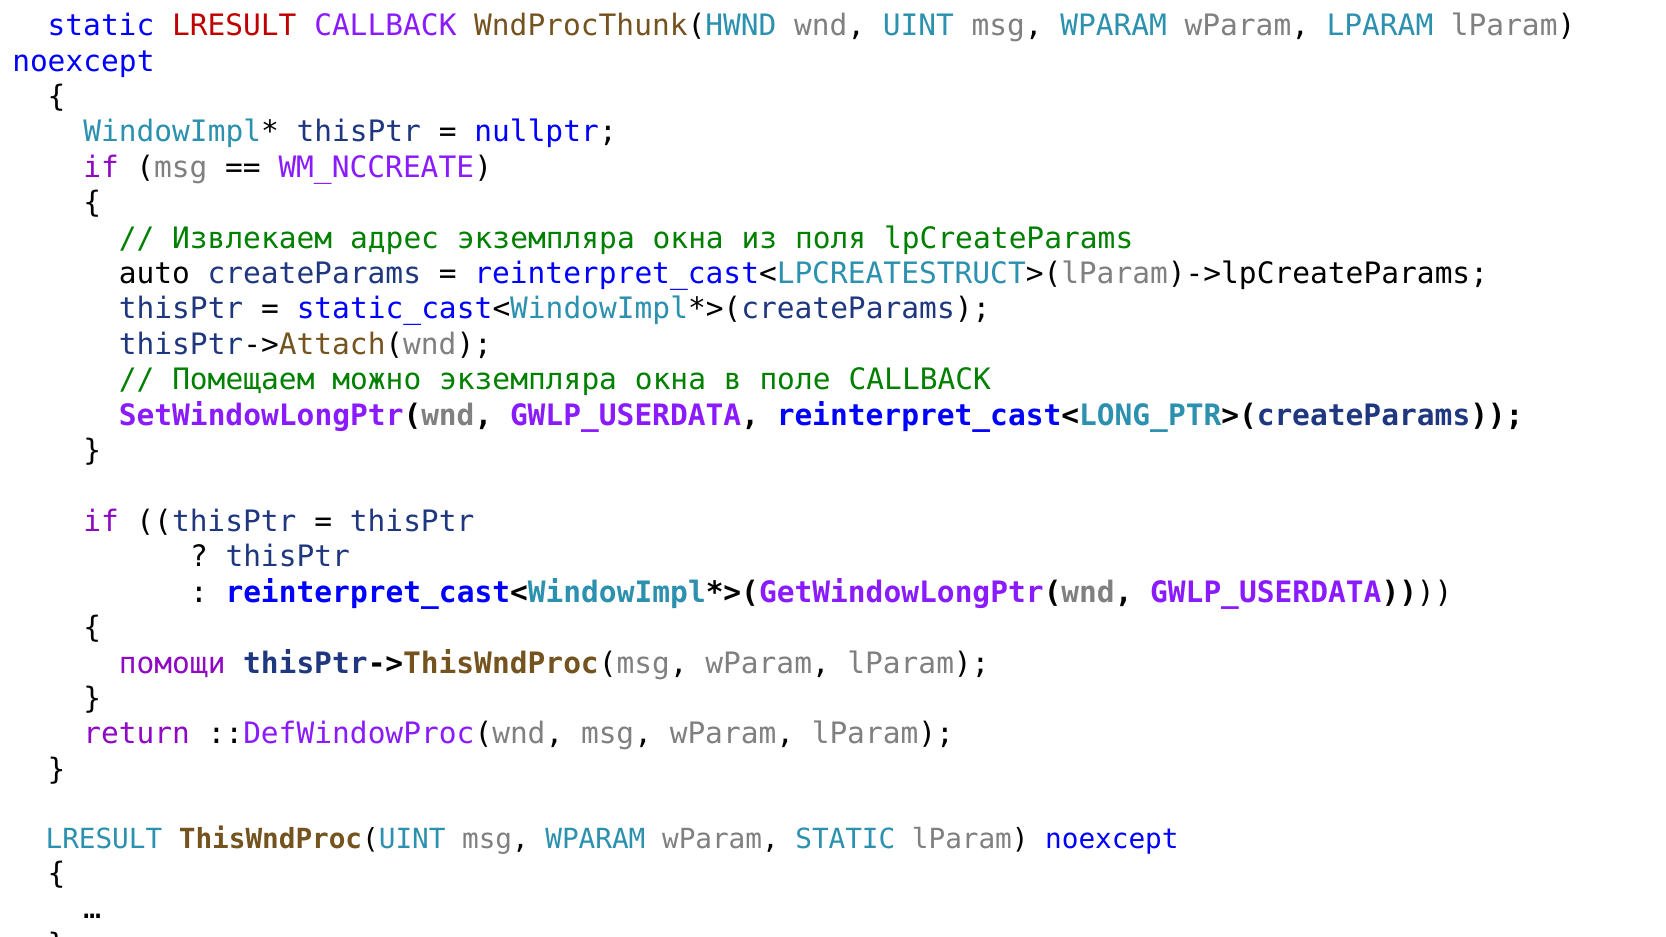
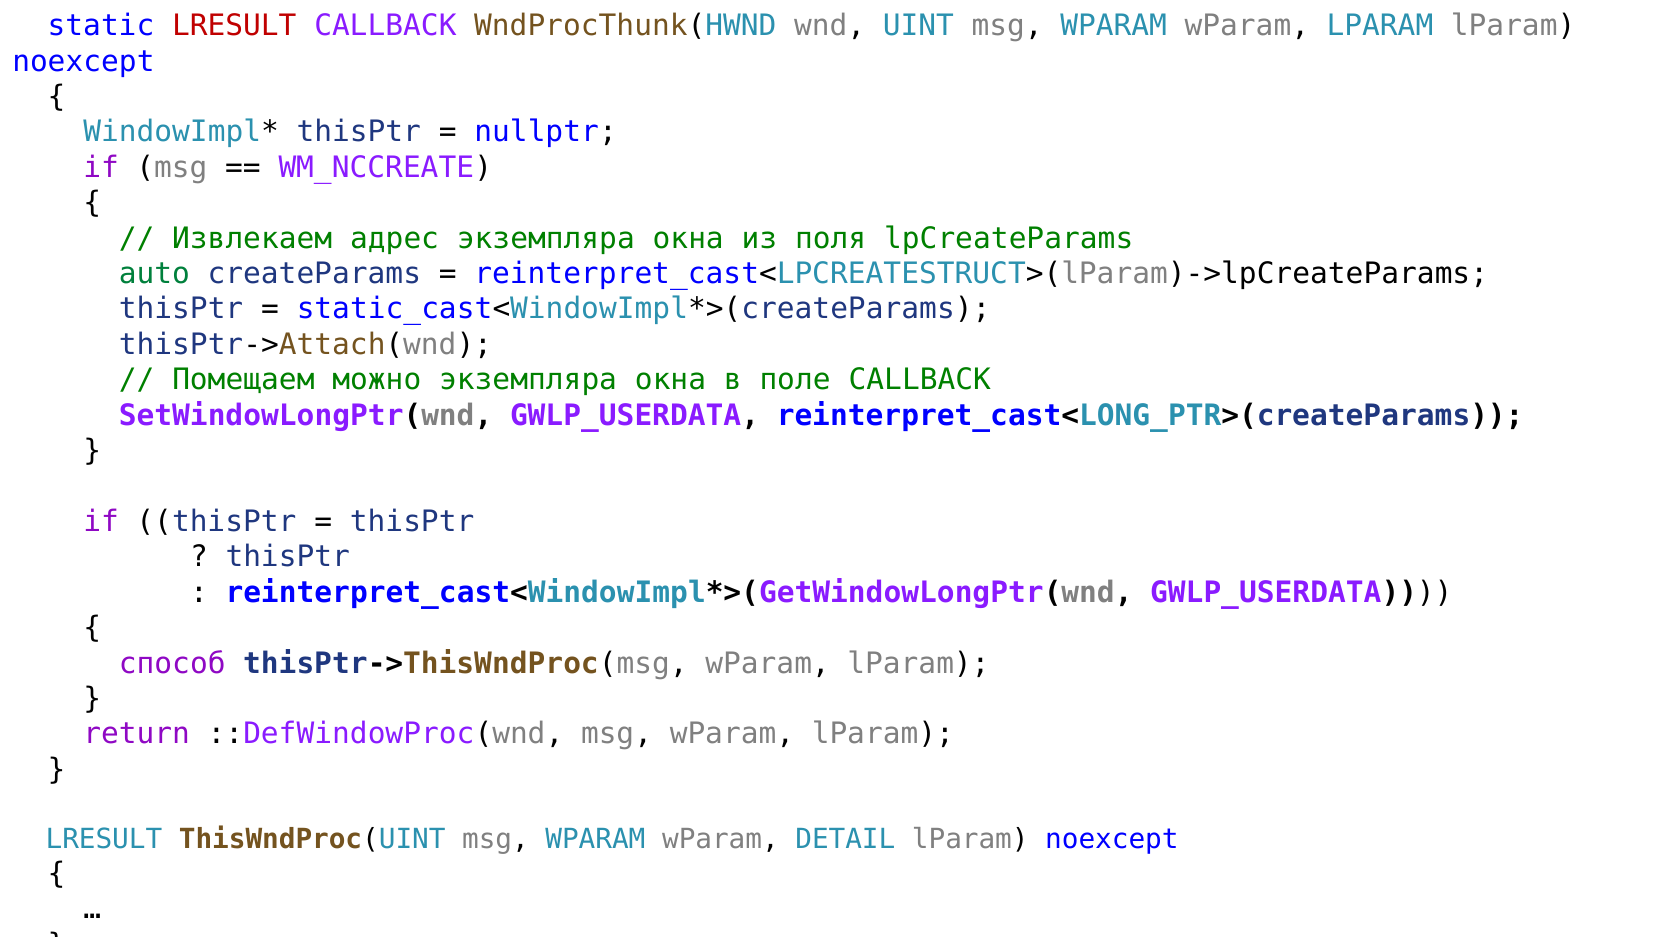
auto colour: black -> green
помощи: помощи -> способ
wParam STATIC: STATIC -> DETAIL
